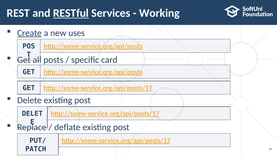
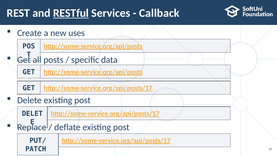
Working: Working -> Callback
Create underline: present -> none
card: card -> data
